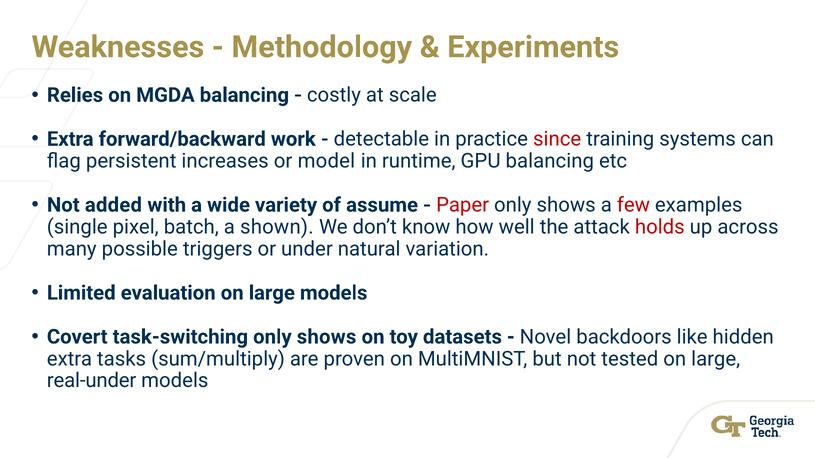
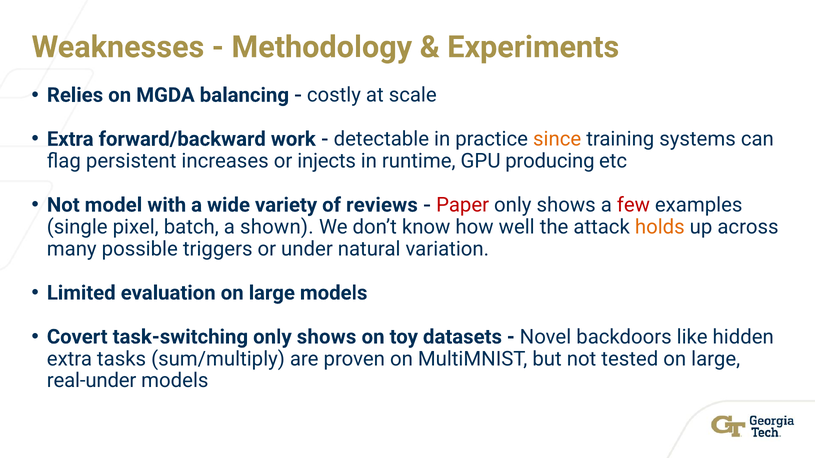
since colour: red -> orange
model: model -> injects
GPU balancing: balancing -> producing
added: added -> model
assume: assume -> reviews
holds colour: red -> orange
